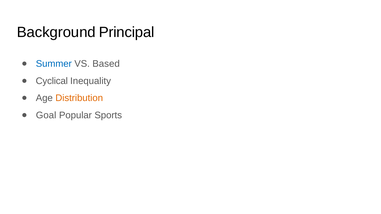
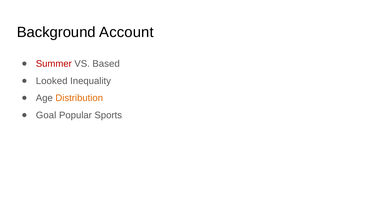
Principal: Principal -> Account
Summer colour: blue -> red
Cyclical: Cyclical -> Looked
